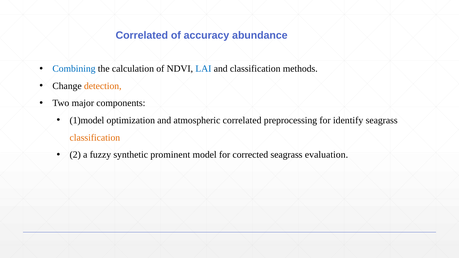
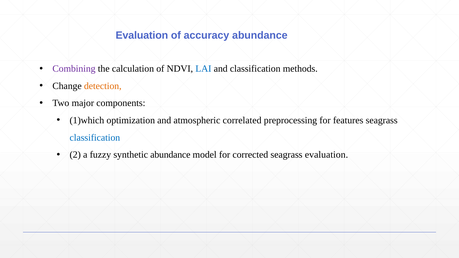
Correlated at (142, 35): Correlated -> Evaluation
Combining colour: blue -> purple
1)model: 1)model -> 1)which
identify: identify -> features
classification at (95, 138) colour: orange -> blue
synthetic prominent: prominent -> abundance
